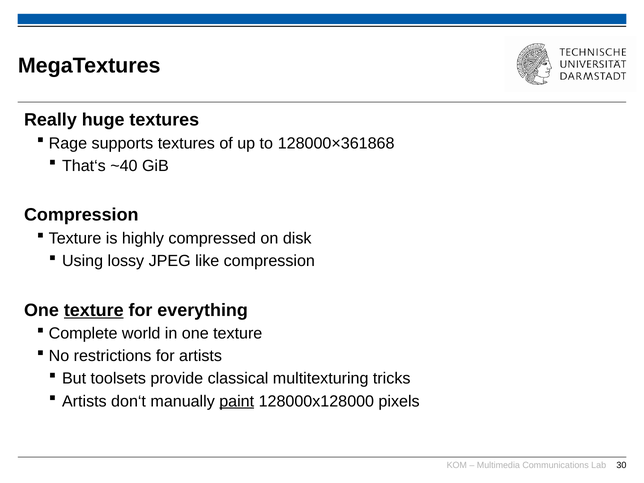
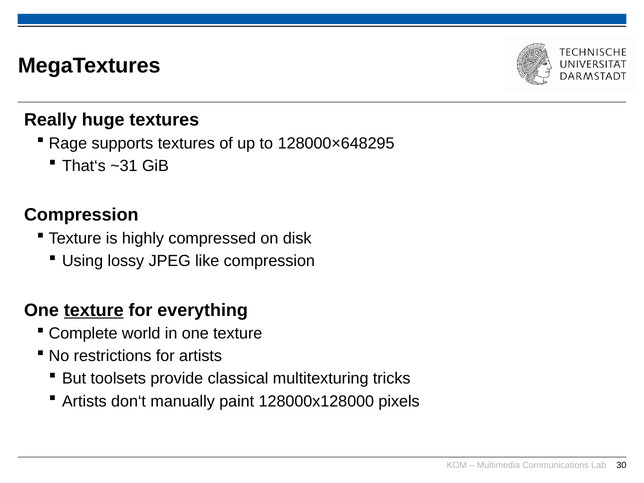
128000×361868: 128000×361868 -> 128000×648295
~40: ~40 -> ~31
paint underline: present -> none
